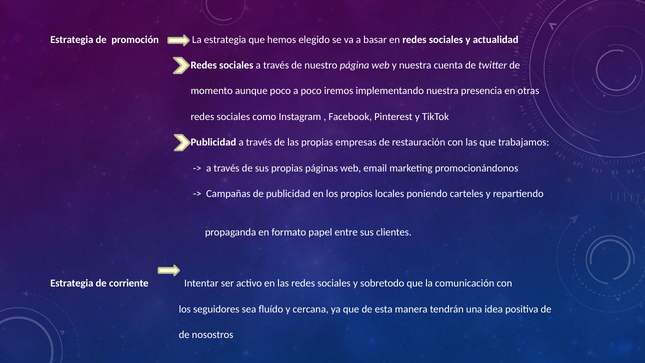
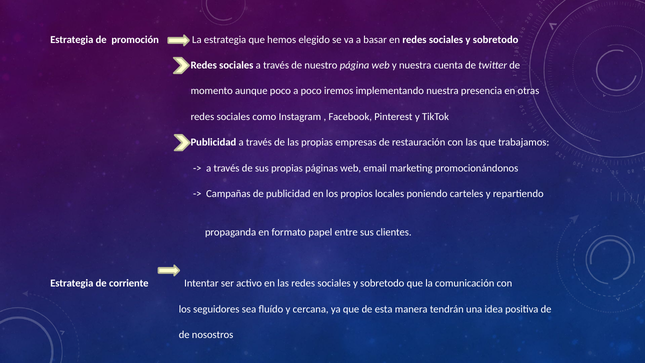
actualidad at (496, 40): actualidad -> sobretodo
